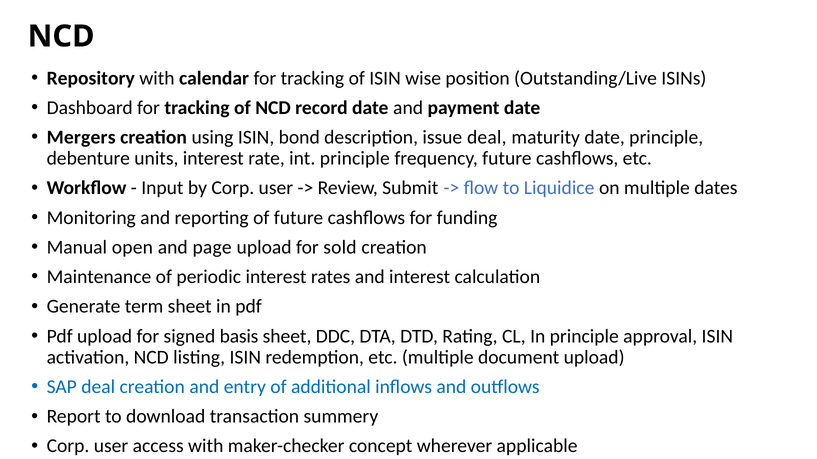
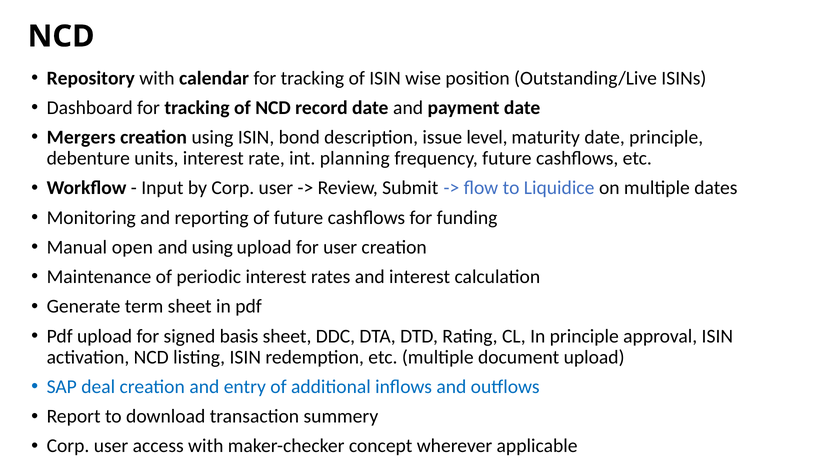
issue deal: deal -> level
int principle: principle -> planning
and page: page -> using
for sold: sold -> user
